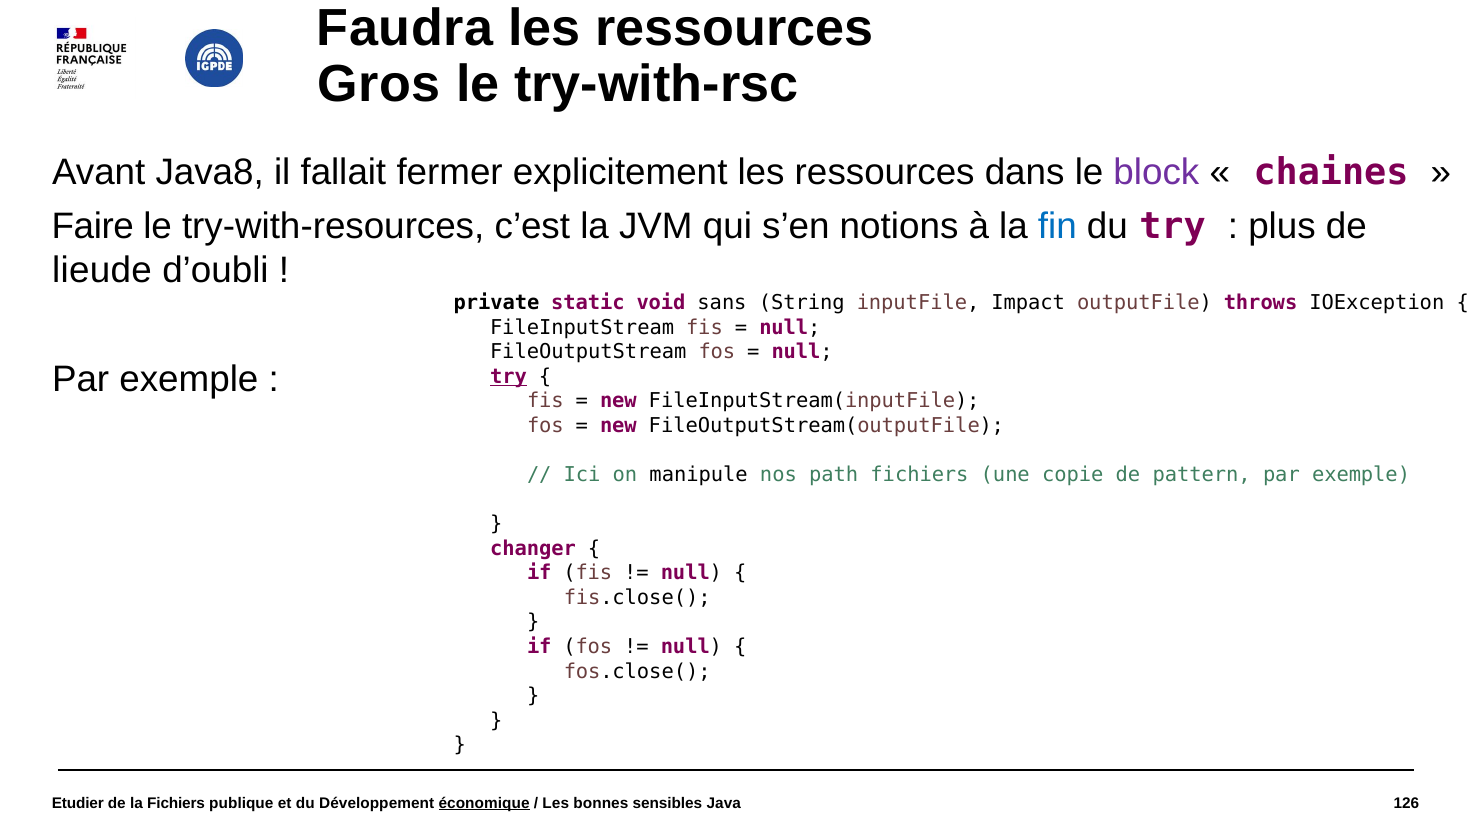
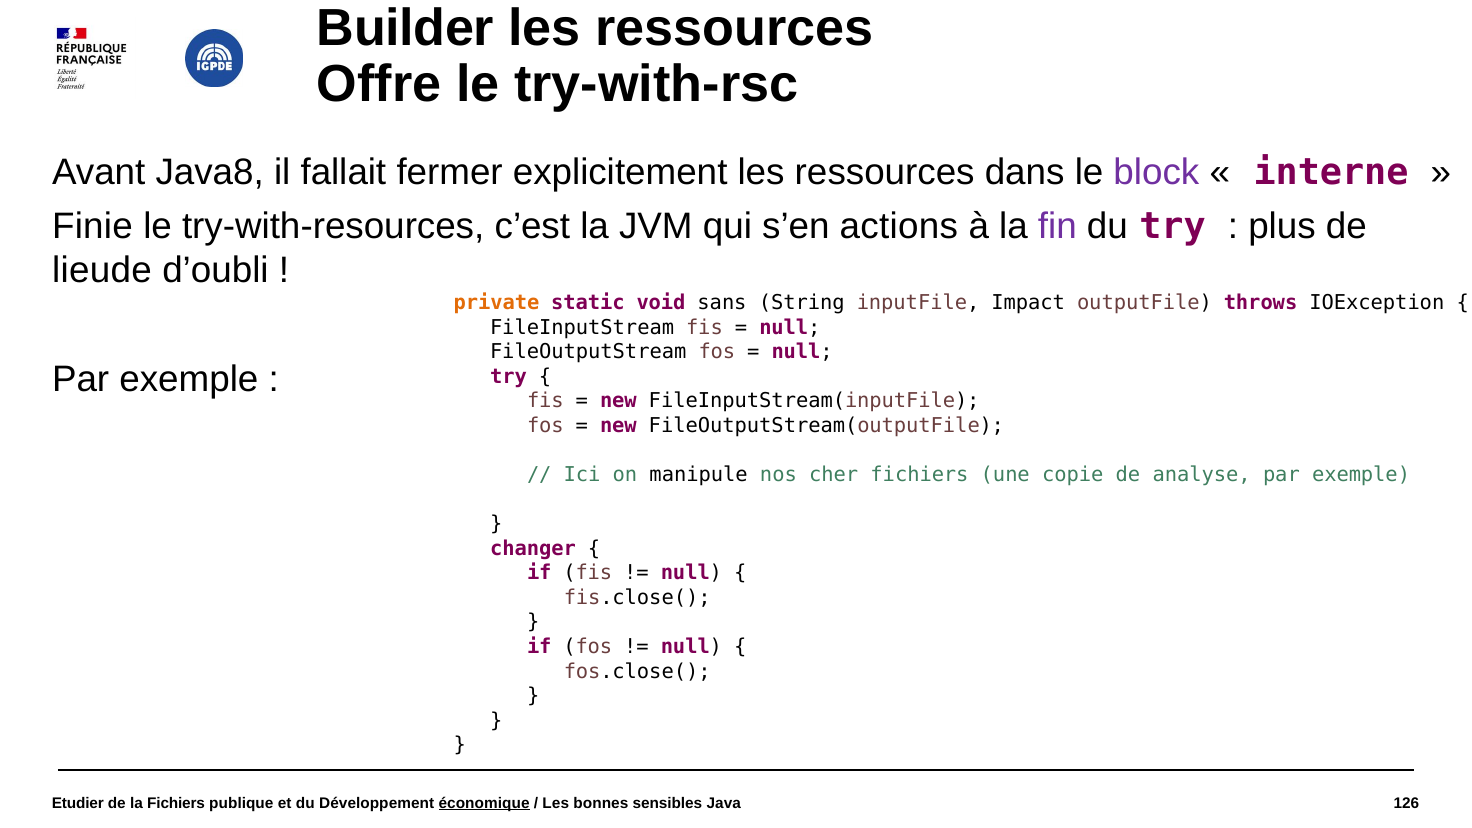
Faudra: Faudra -> Builder
Gros: Gros -> Offre
chaines: chaines -> interne
Faire: Faire -> Finie
notions: notions -> actions
fin colour: blue -> purple
private colour: black -> orange
try at (509, 376) underline: present -> none
path: path -> cher
pattern: pattern -> analyse
